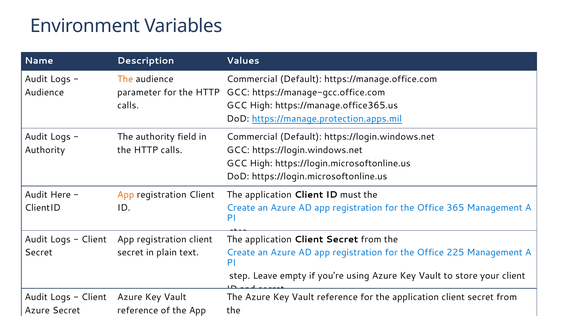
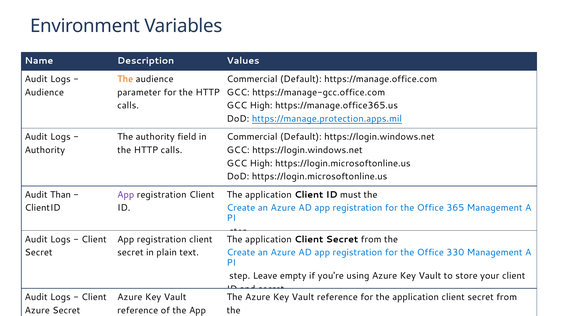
Here: Here -> Than
App at (126, 194) colour: orange -> purple
225: 225 -> 330
